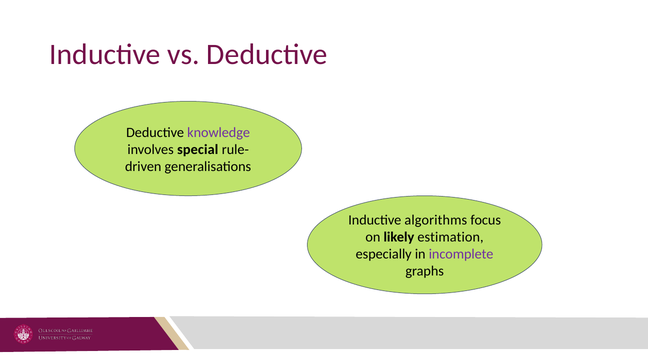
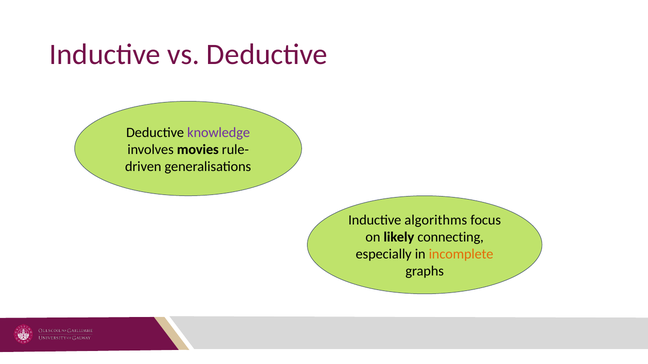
special: special -> movies
estimation: estimation -> connecting
incomplete colour: purple -> orange
